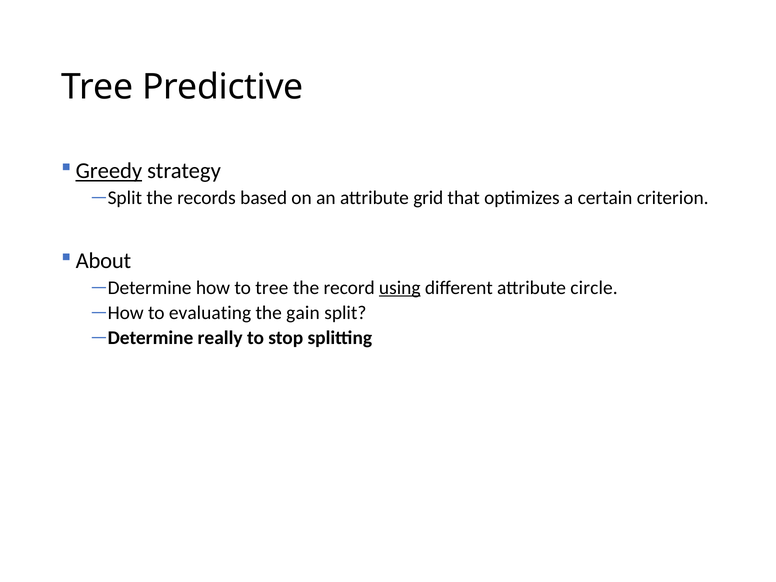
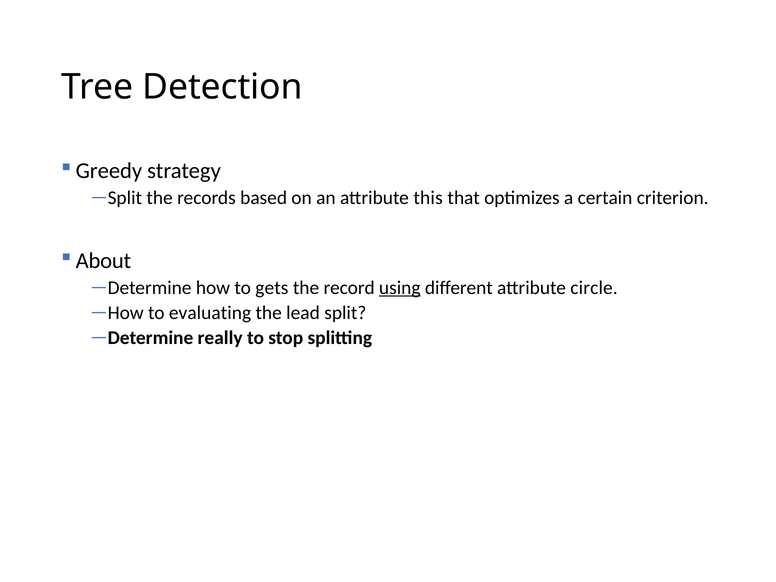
Predictive: Predictive -> Detection
Greedy underline: present -> none
grid: grid -> this
to tree: tree -> gets
gain: gain -> lead
